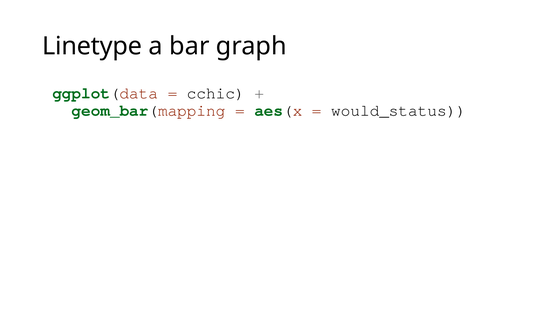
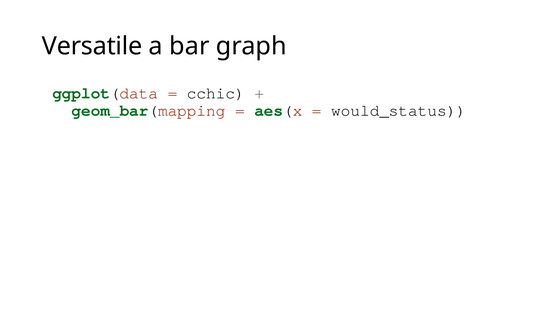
Linetype: Linetype -> Versatile
